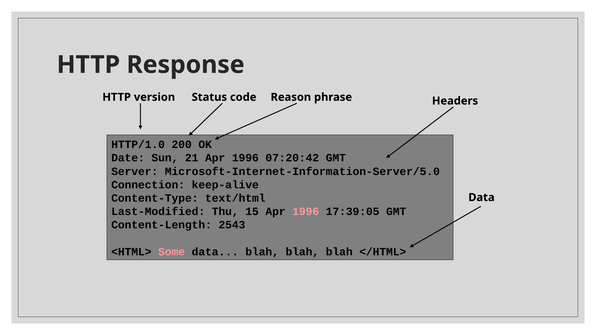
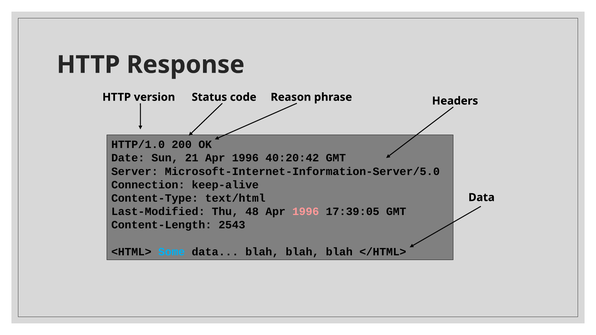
07:20:42: 07:20:42 -> 40:20:42
15: 15 -> 48
Some colour: pink -> light blue
